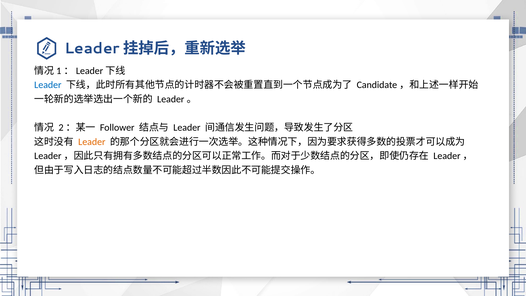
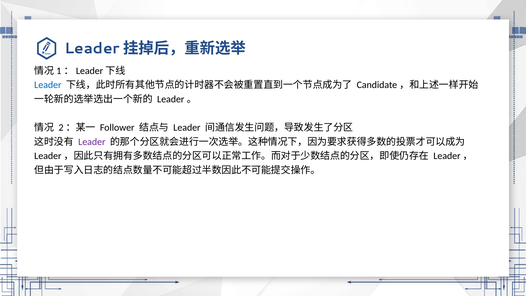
Leader at (92, 142) colour: orange -> purple
